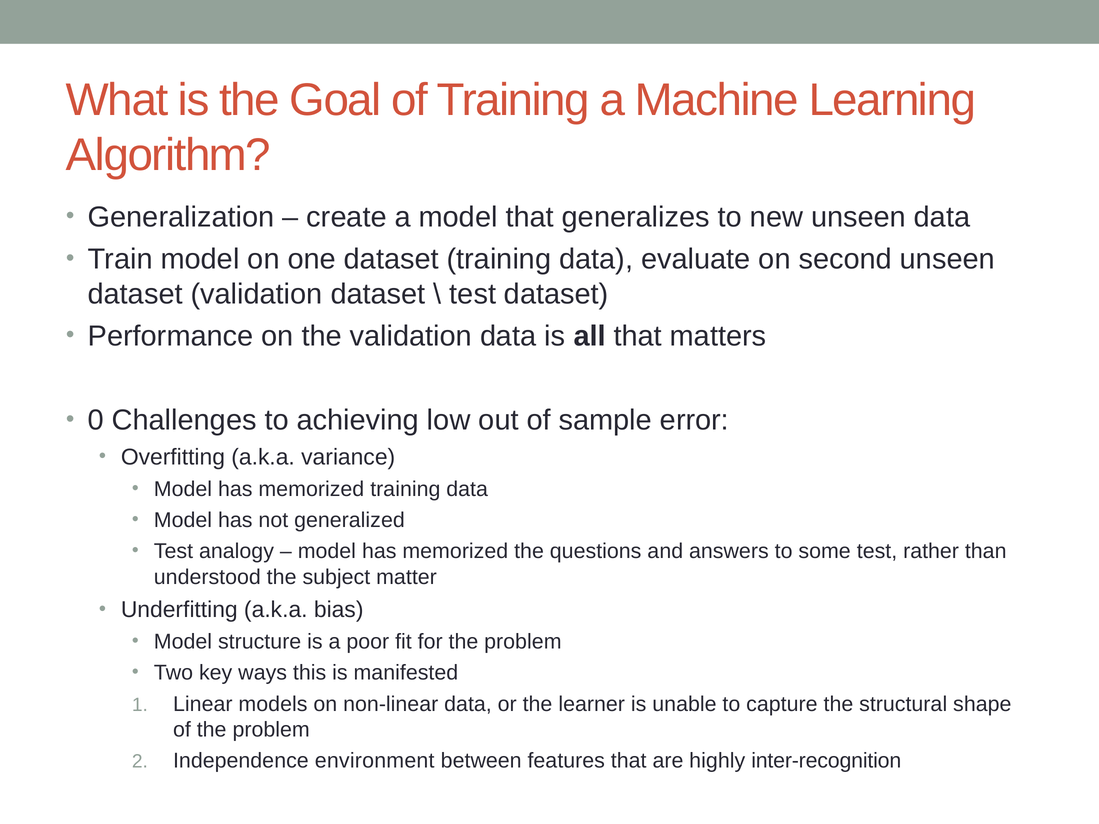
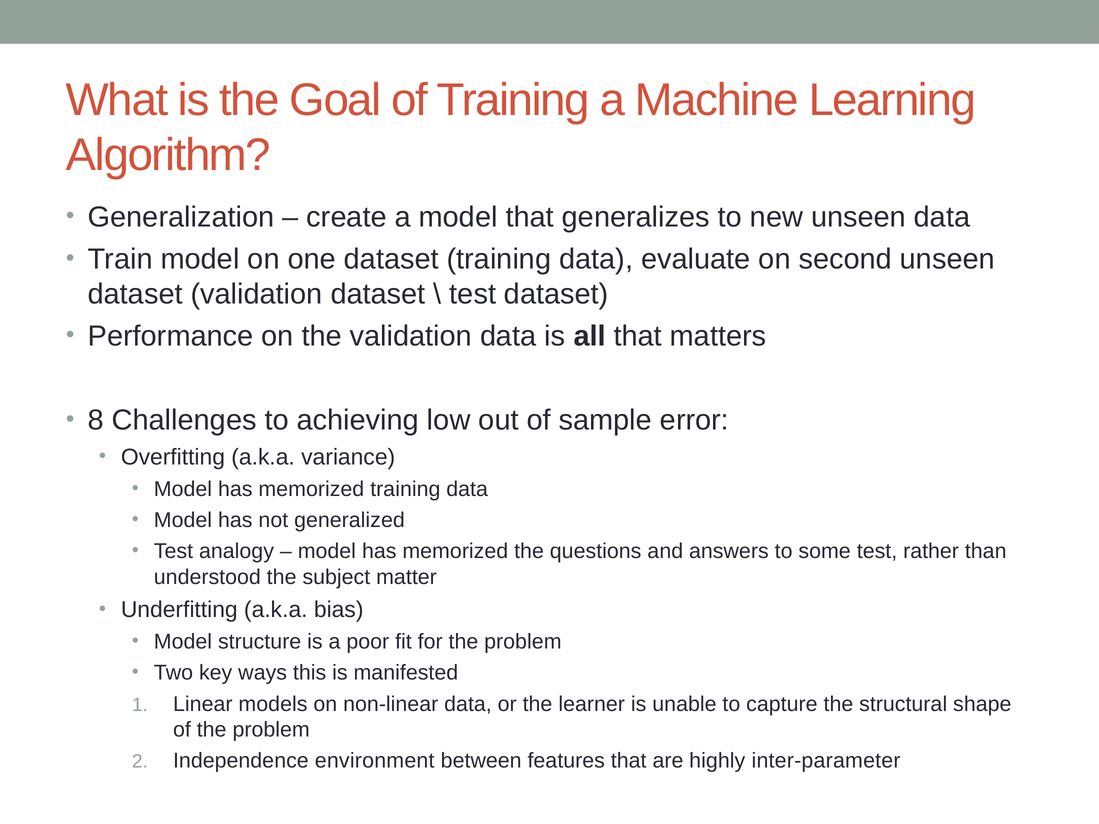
0: 0 -> 8
inter-recognition: inter-recognition -> inter-parameter
